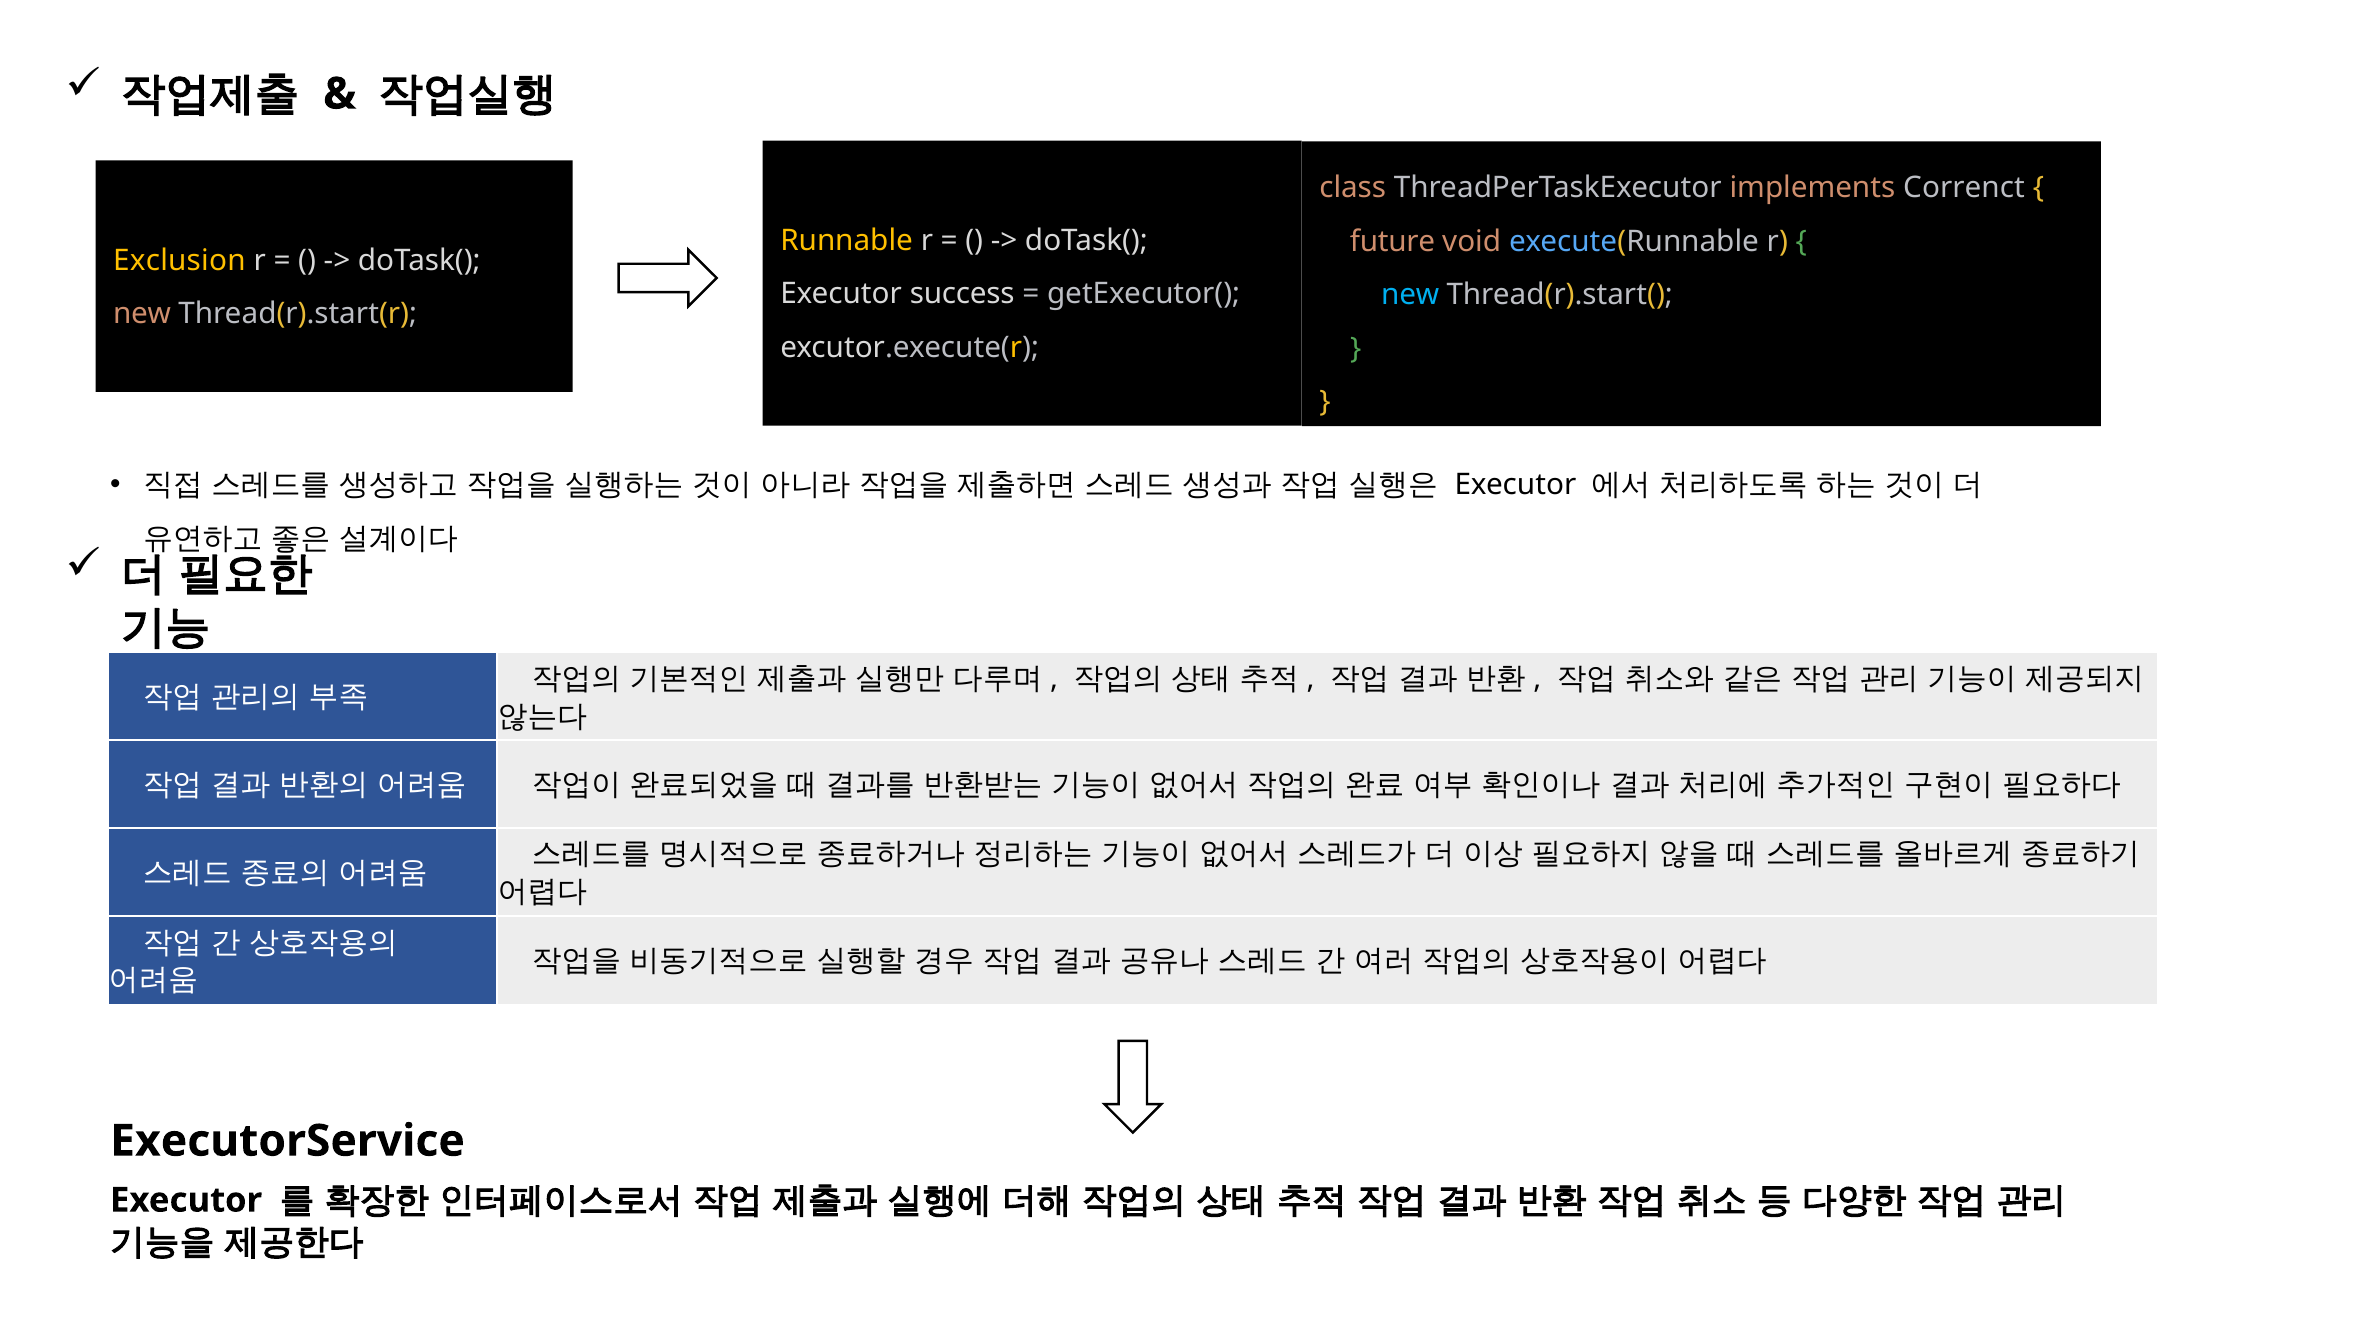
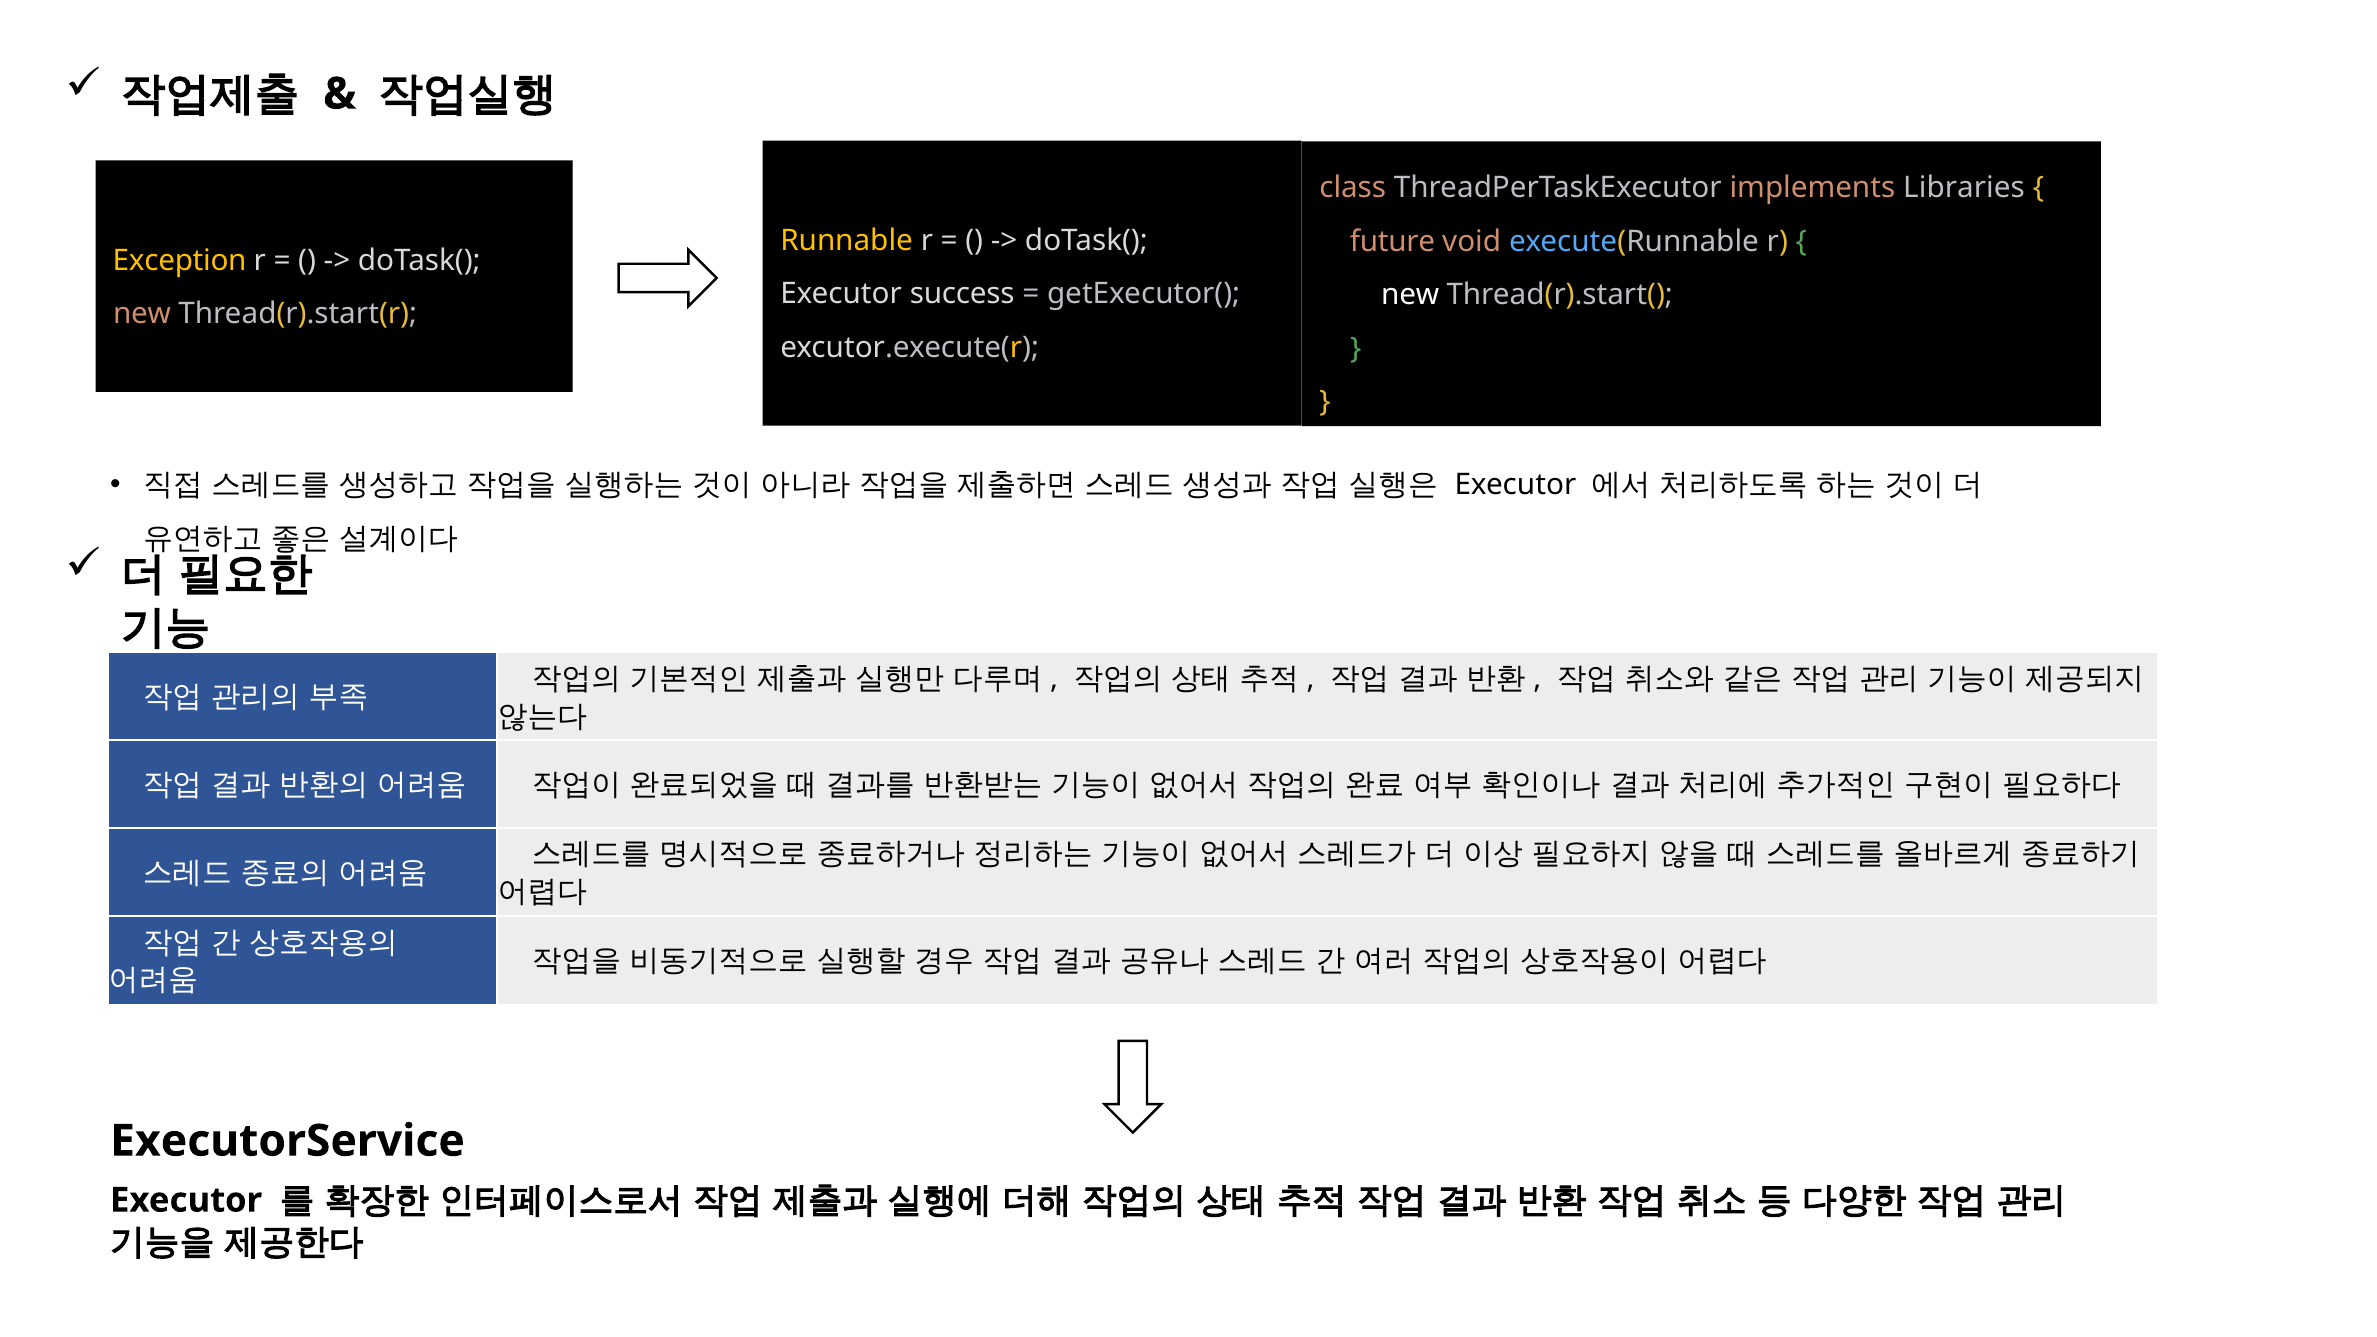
Correnct: Correnct -> Libraries
Exclusion: Exclusion -> Exception
new at (1410, 295) colour: light blue -> white
